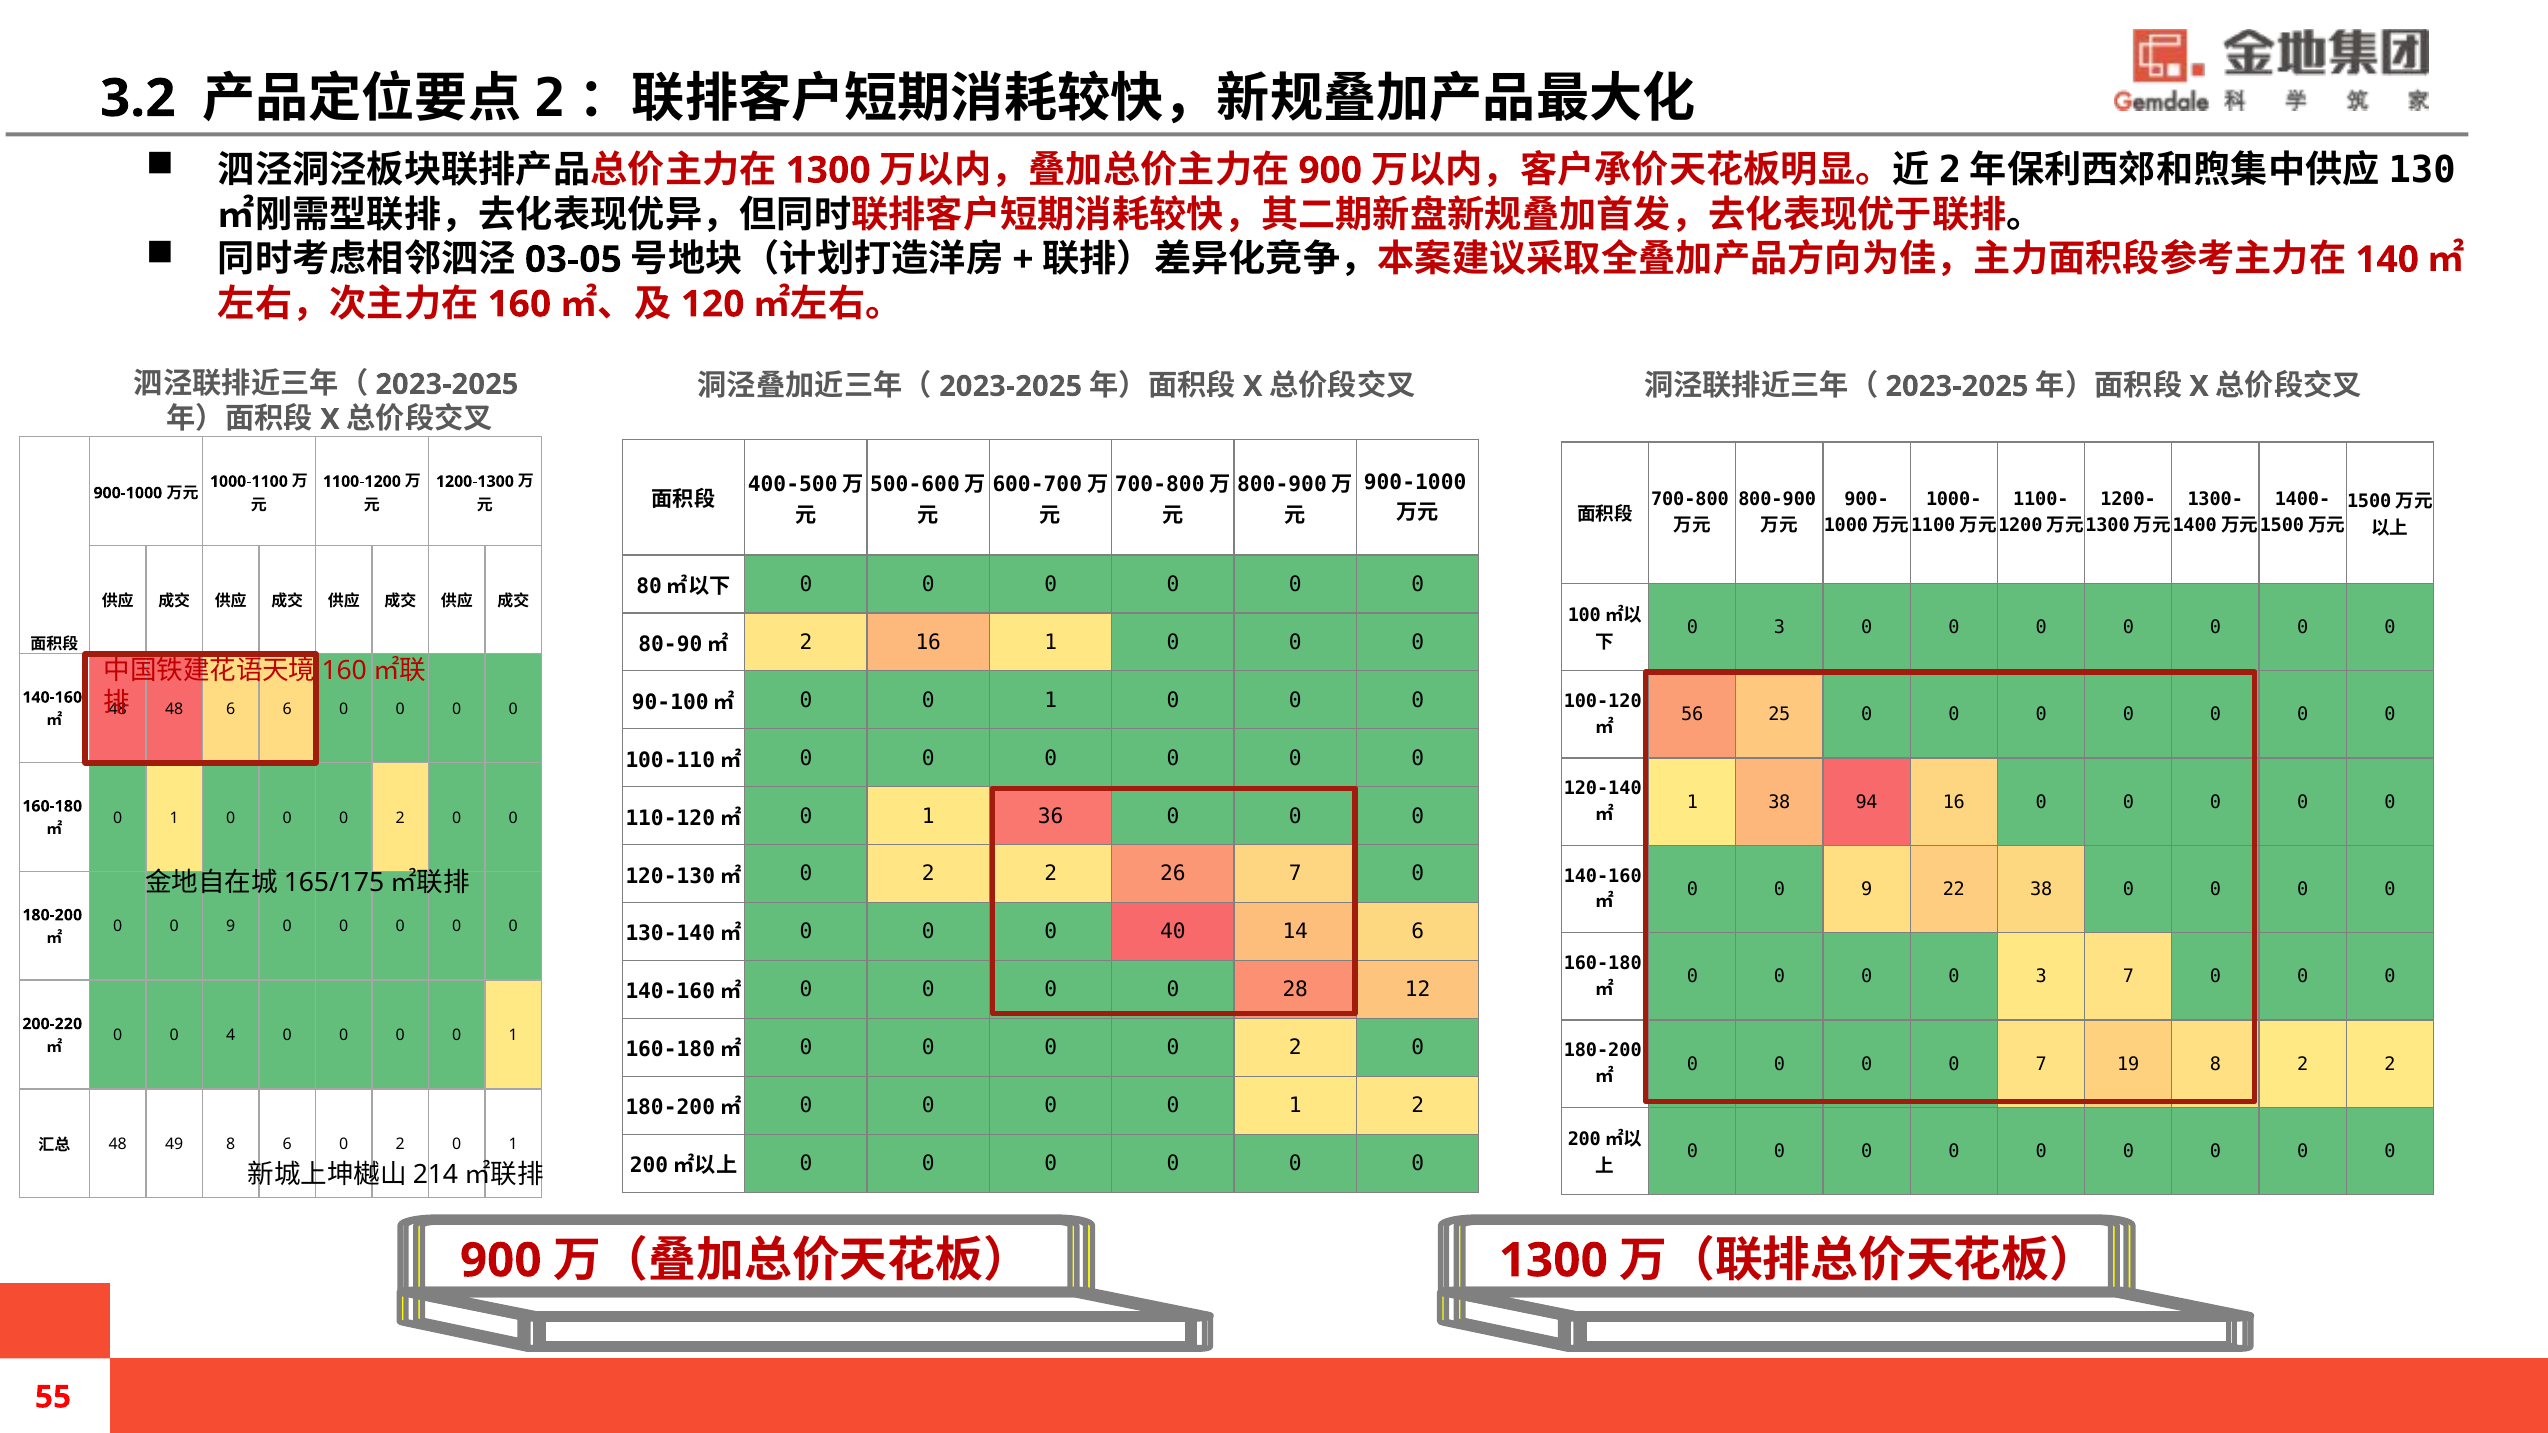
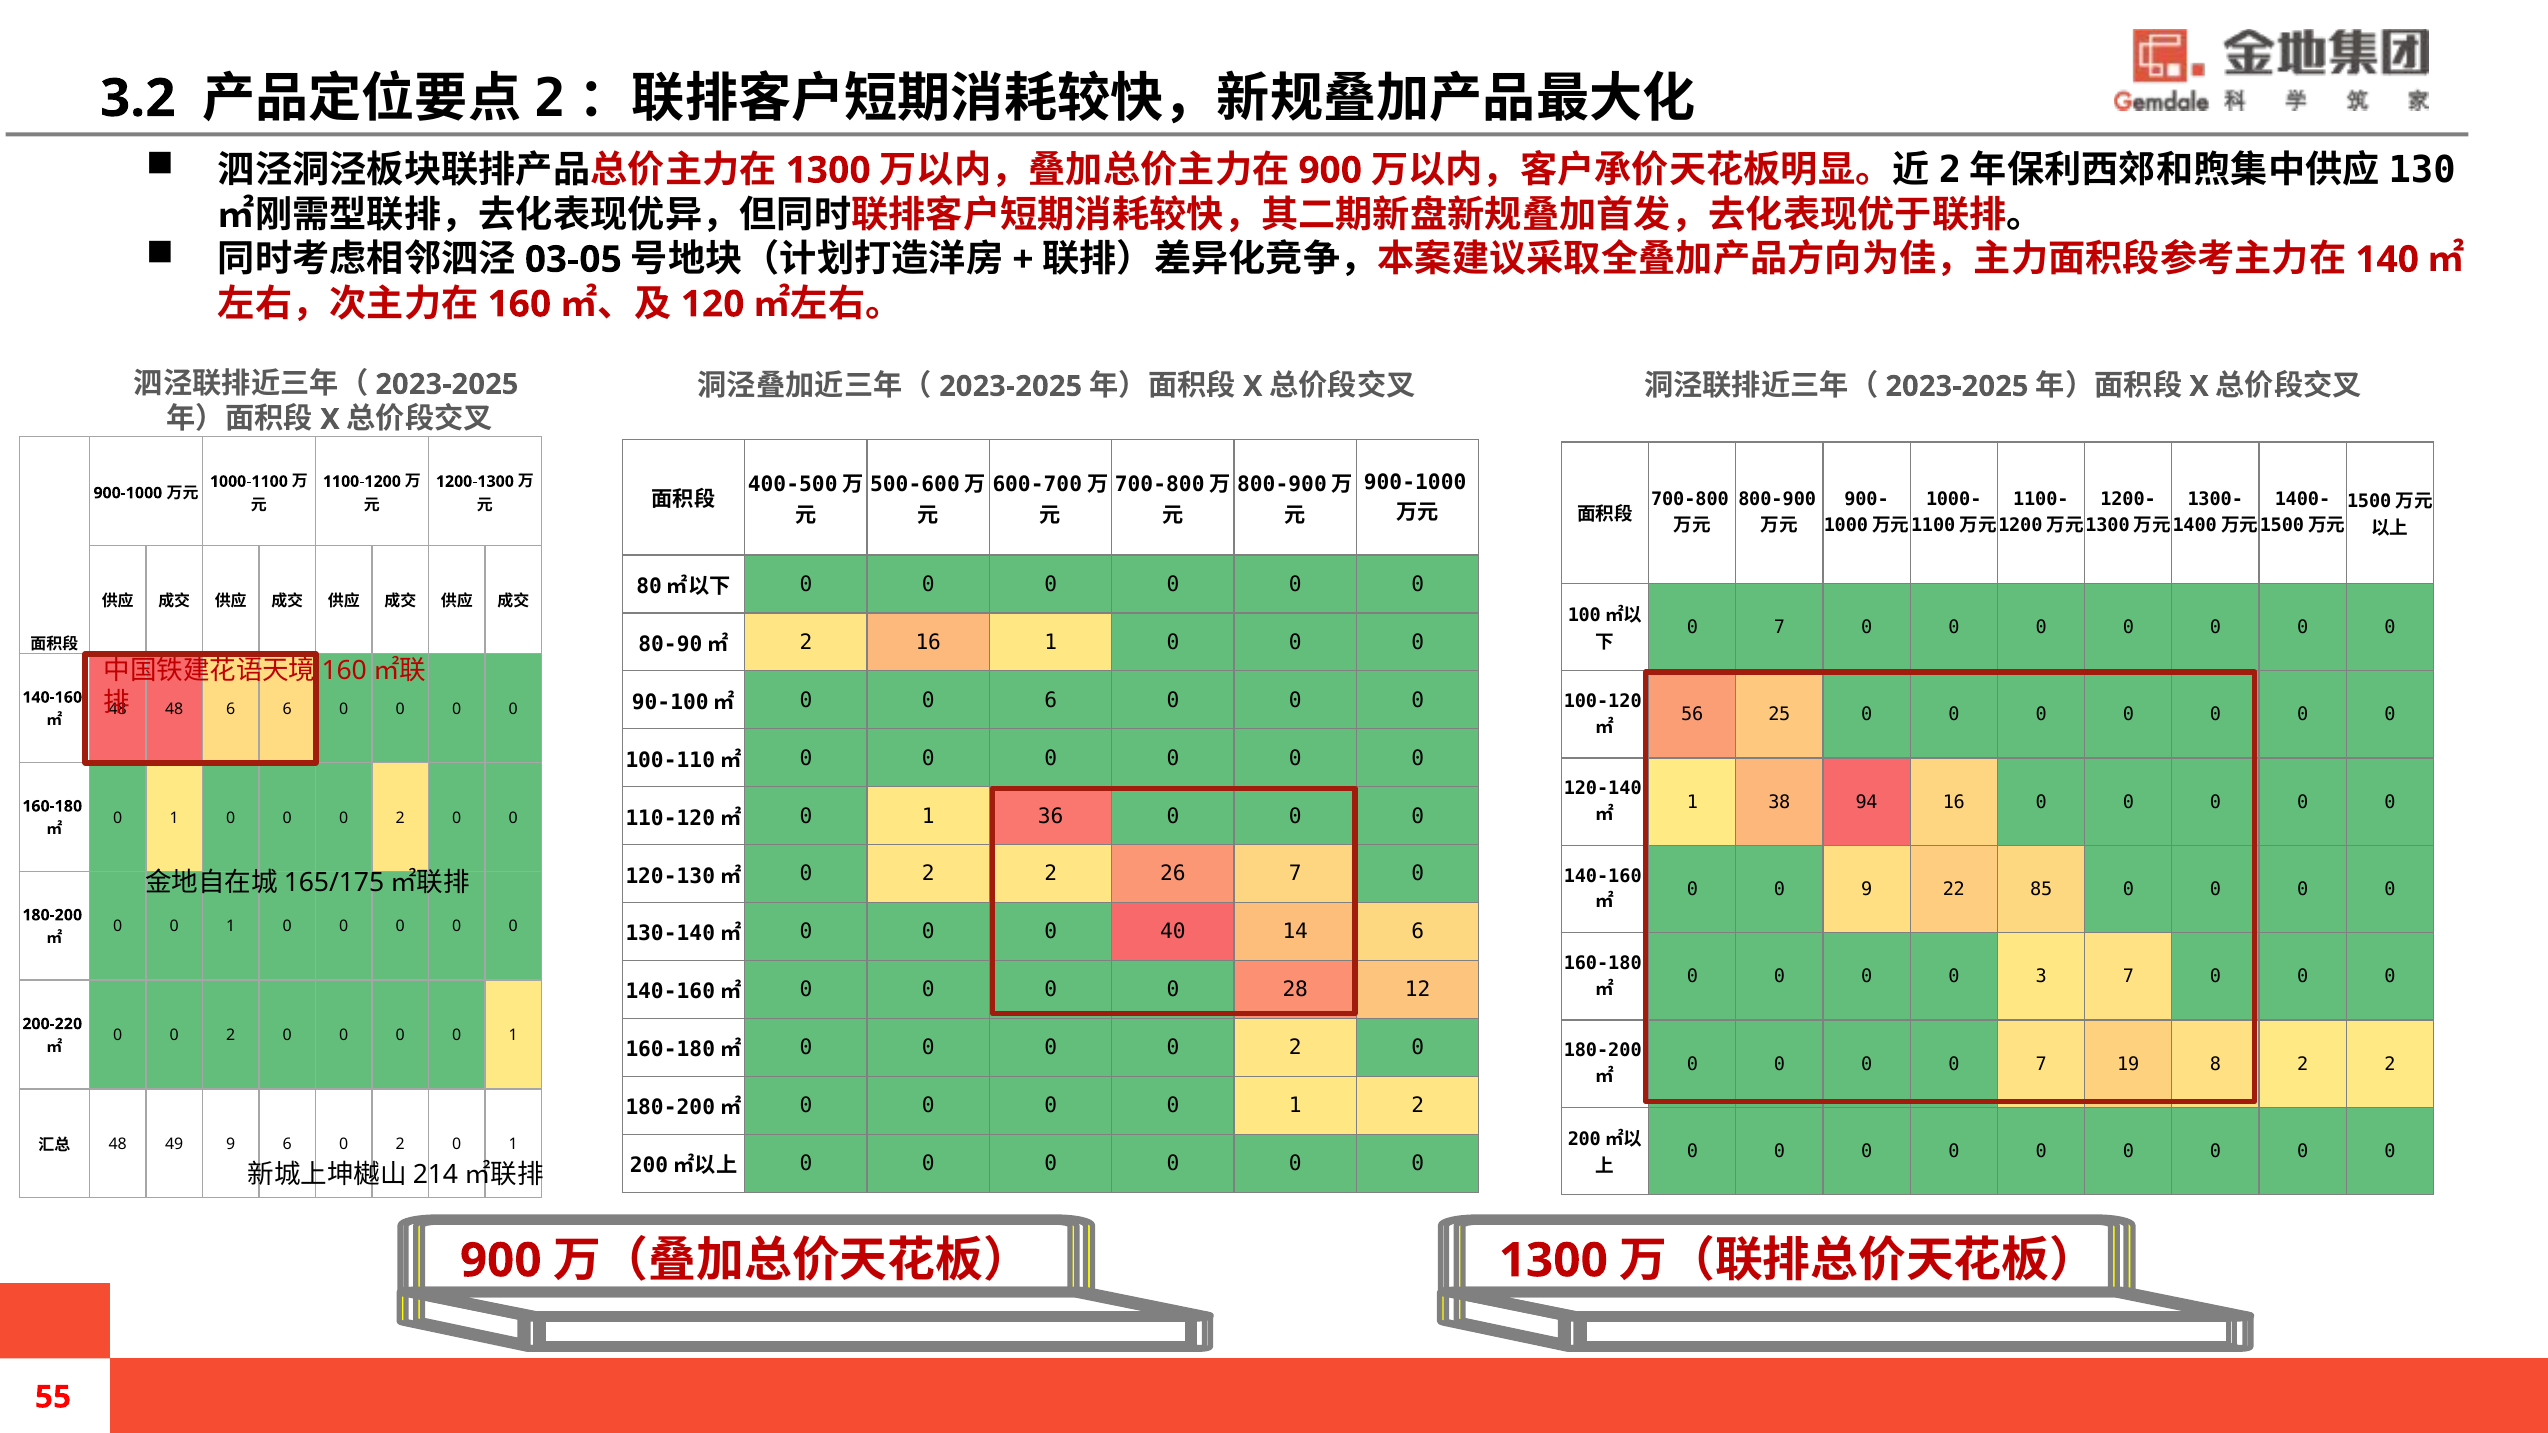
3 at (1780, 627): 3 -> 7
90-100㎡ 0 0 1: 1 -> 6
22 38: 38 -> 85
9 at (231, 927): 9 -> 1
4 at (231, 1036): 4 -> 2
49 8: 8 -> 9
